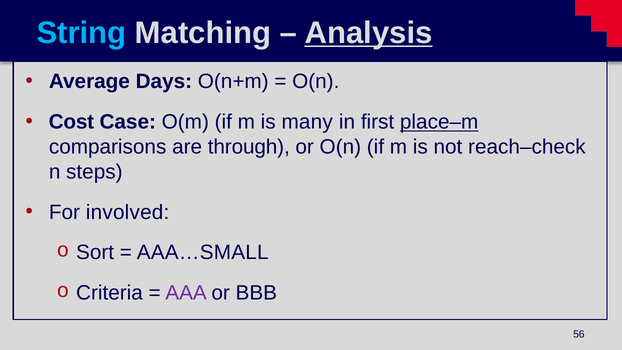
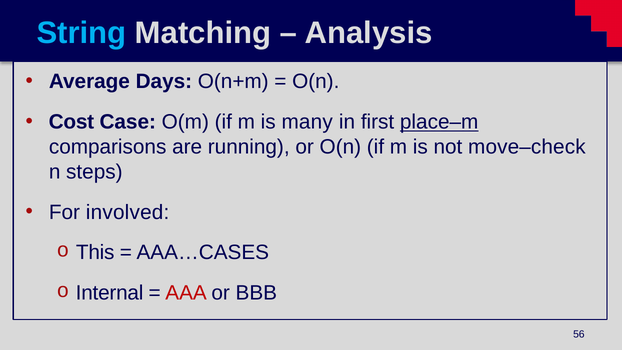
Analysis underline: present -> none
through: through -> running
reach–check: reach–check -> move–check
Sort: Sort -> This
AAA…SMALL: AAA…SMALL -> AAA…CASES
Criteria: Criteria -> Internal
AAA colour: purple -> red
